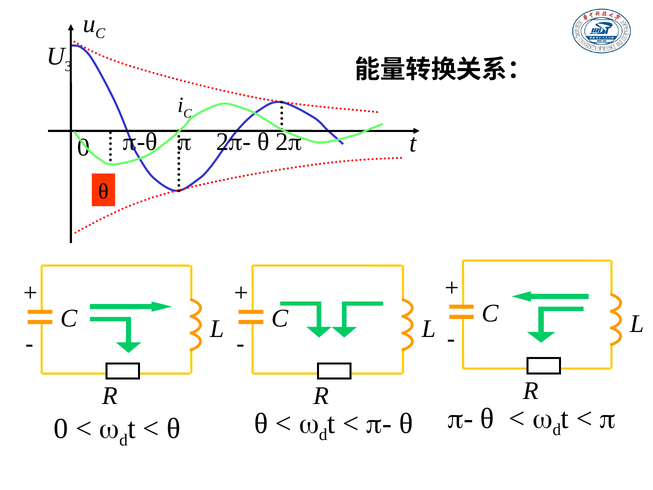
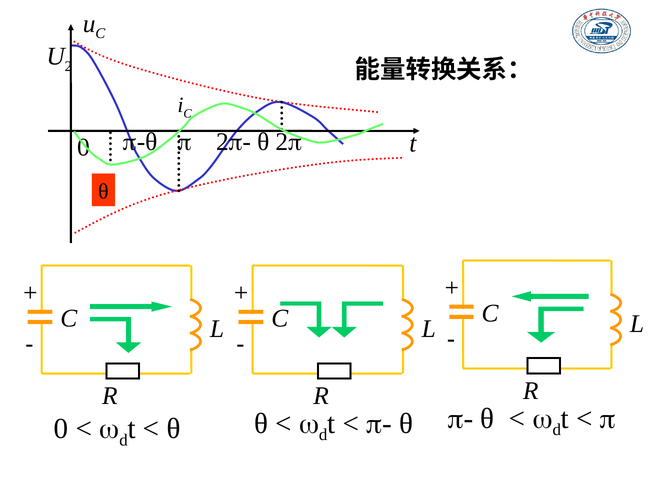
3 at (68, 66): 3 -> 2
